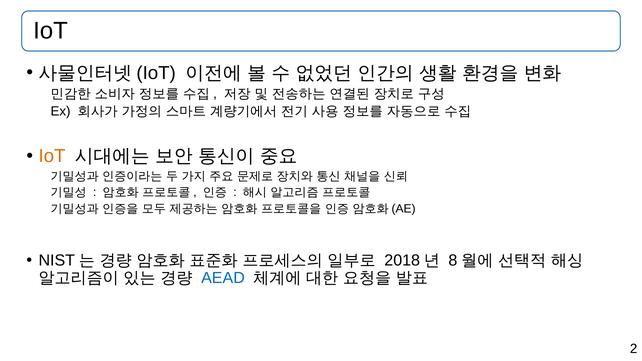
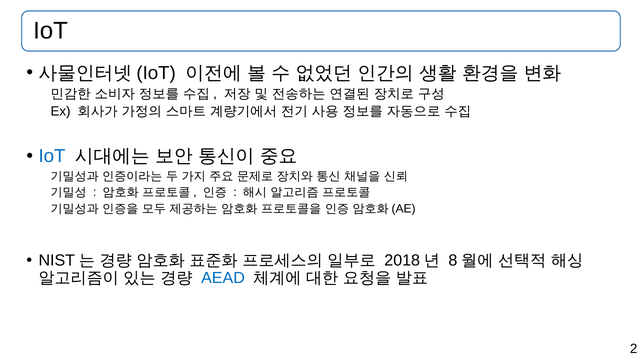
IoT at (52, 156) colour: orange -> blue
